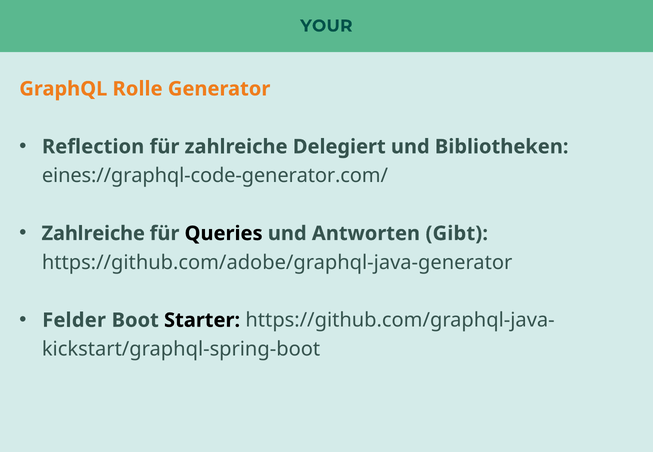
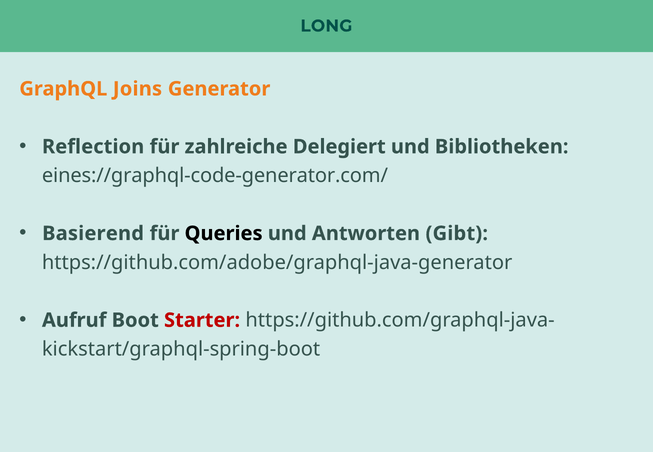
YOUR: YOUR -> LONG
Rolle: Rolle -> Joins
Zahlreiche at (93, 233): Zahlreiche -> Basierend
Felder: Felder -> Aufruf
Starter colour: black -> red
